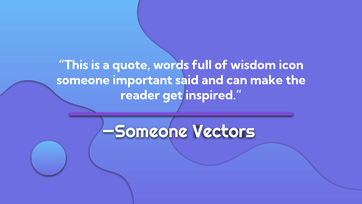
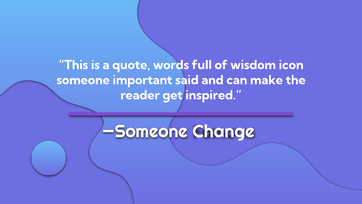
Vectors: Vectors -> Change
